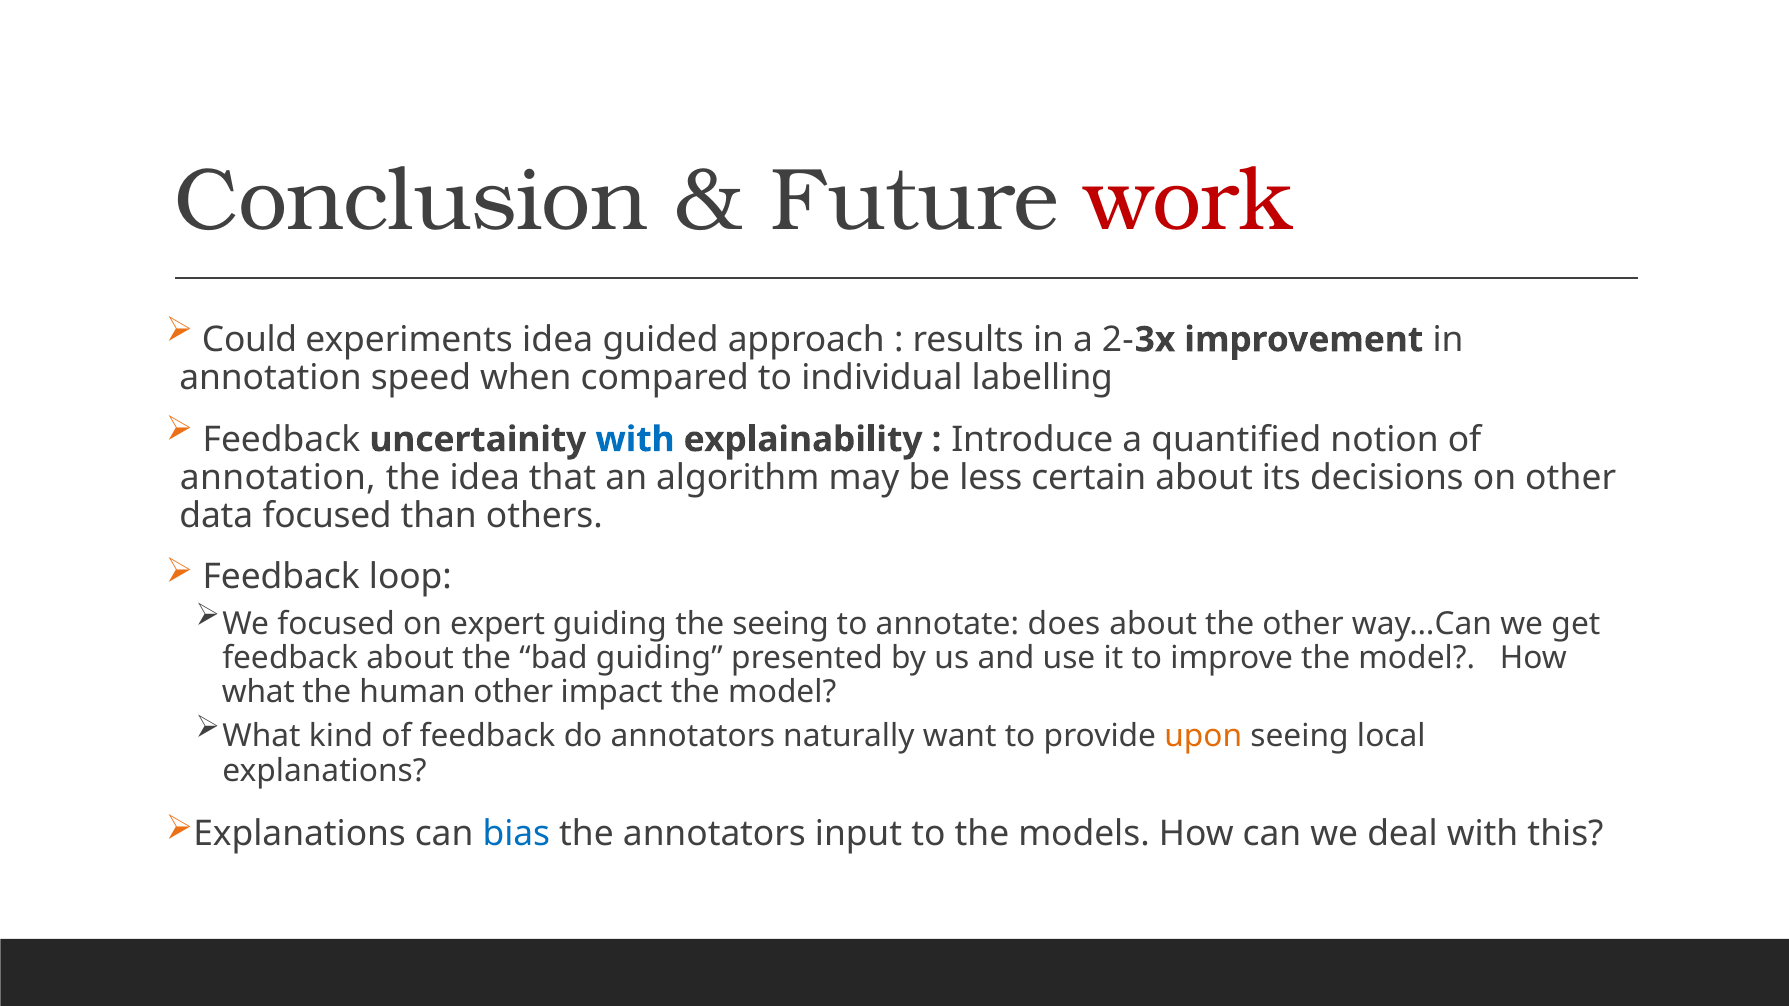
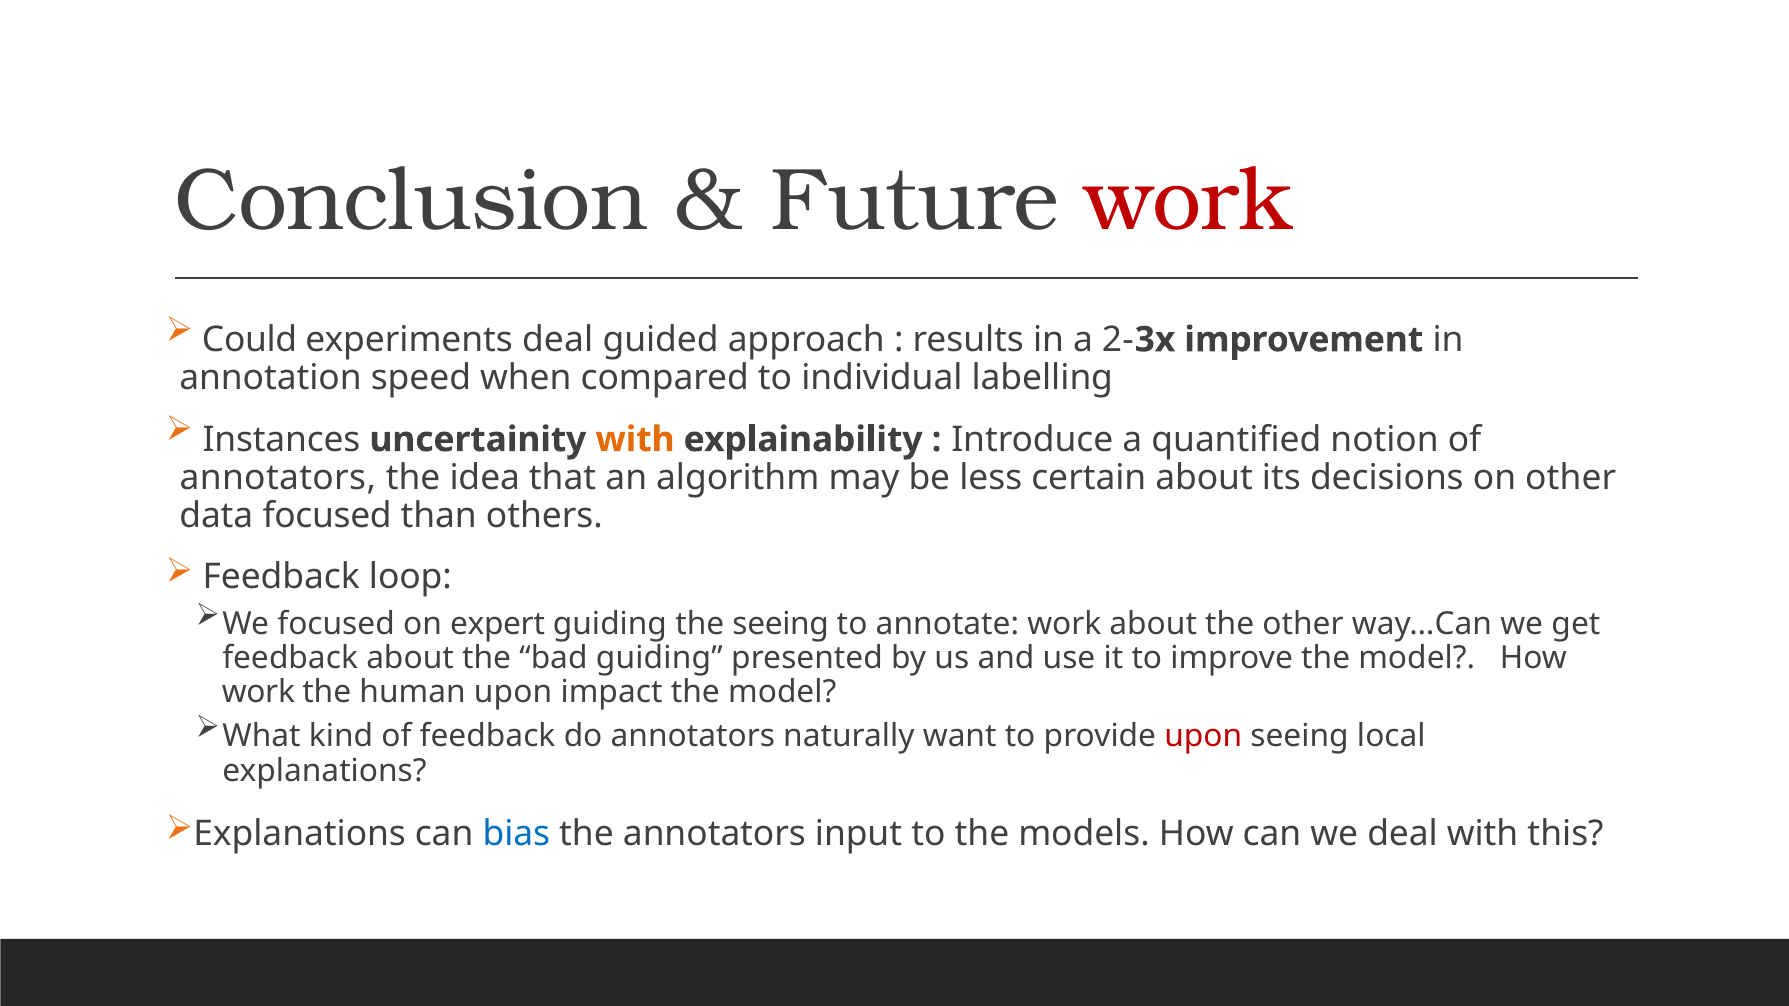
experiments idea: idea -> deal
Feedback at (281, 440): Feedback -> Instances
with at (635, 440) colour: blue -> orange
annotation at (278, 478): annotation -> annotators
annotate does: does -> work
what at (258, 692): what -> work
human other: other -> upon
upon at (1203, 737) colour: orange -> red
